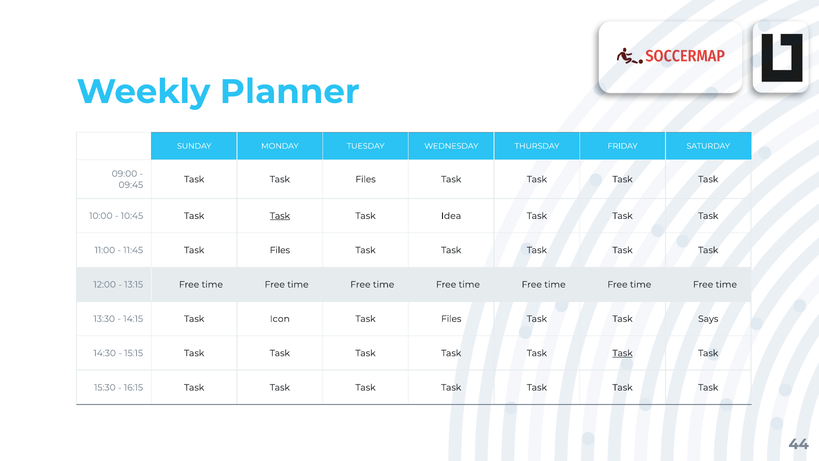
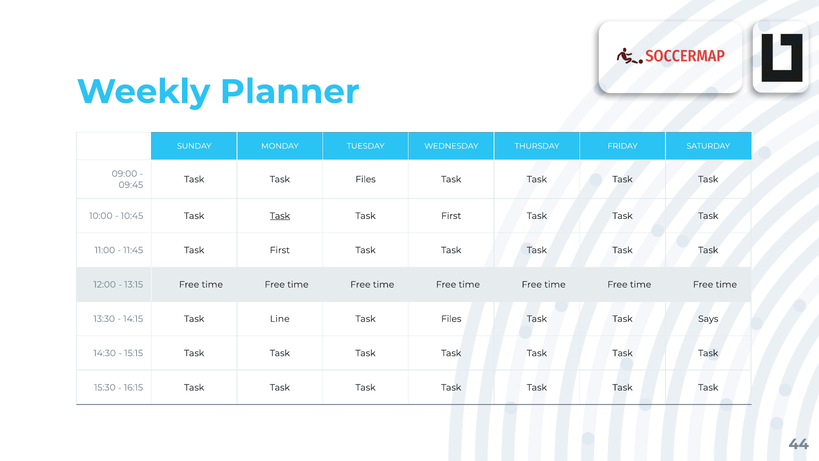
Idea at (451, 216): Idea -> First
11:45 Task Files: Files -> First
Icon: Icon -> Line
Task at (623, 353) underline: present -> none
